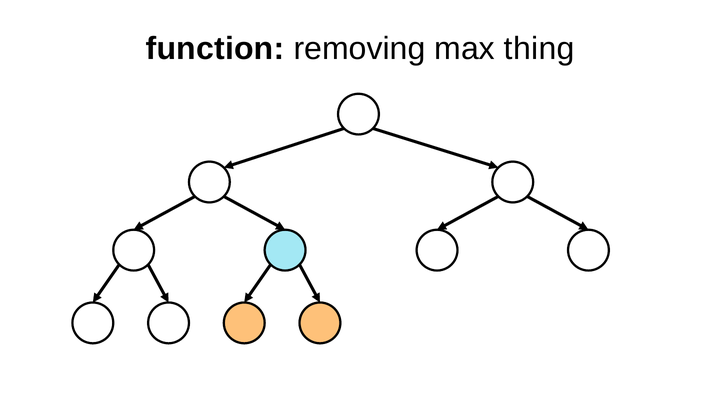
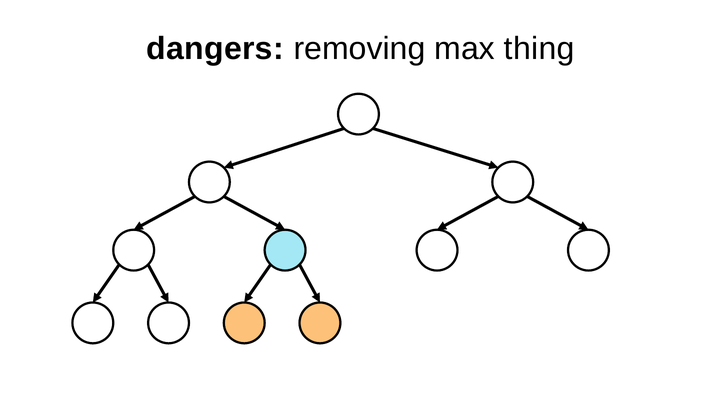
function: function -> dangers
